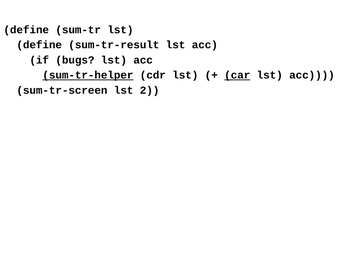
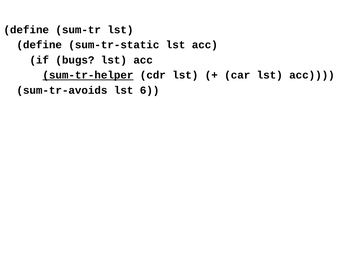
sum-tr-result: sum-tr-result -> sum-tr-static
car underline: present -> none
sum-tr-screen: sum-tr-screen -> sum-tr-avoids
2: 2 -> 6
